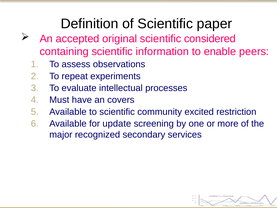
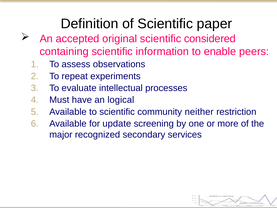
covers: covers -> logical
excited: excited -> neither
